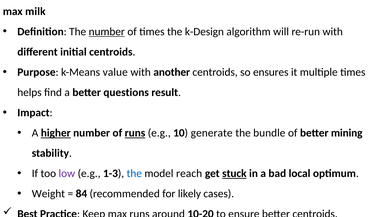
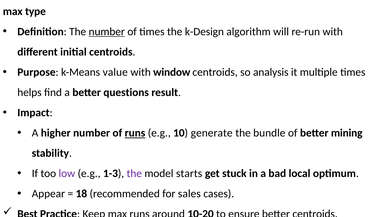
milk: milk -> type
another: another -> window
ensures: ensures -> analysis
higher underline: present -> none
the at (134, 174) colour: blue -> purple
reach: reach -> starts
stuck underline: present -> none
Weight: Weight -> Appear
84: 84 -> 18
likely: likely -> sales
